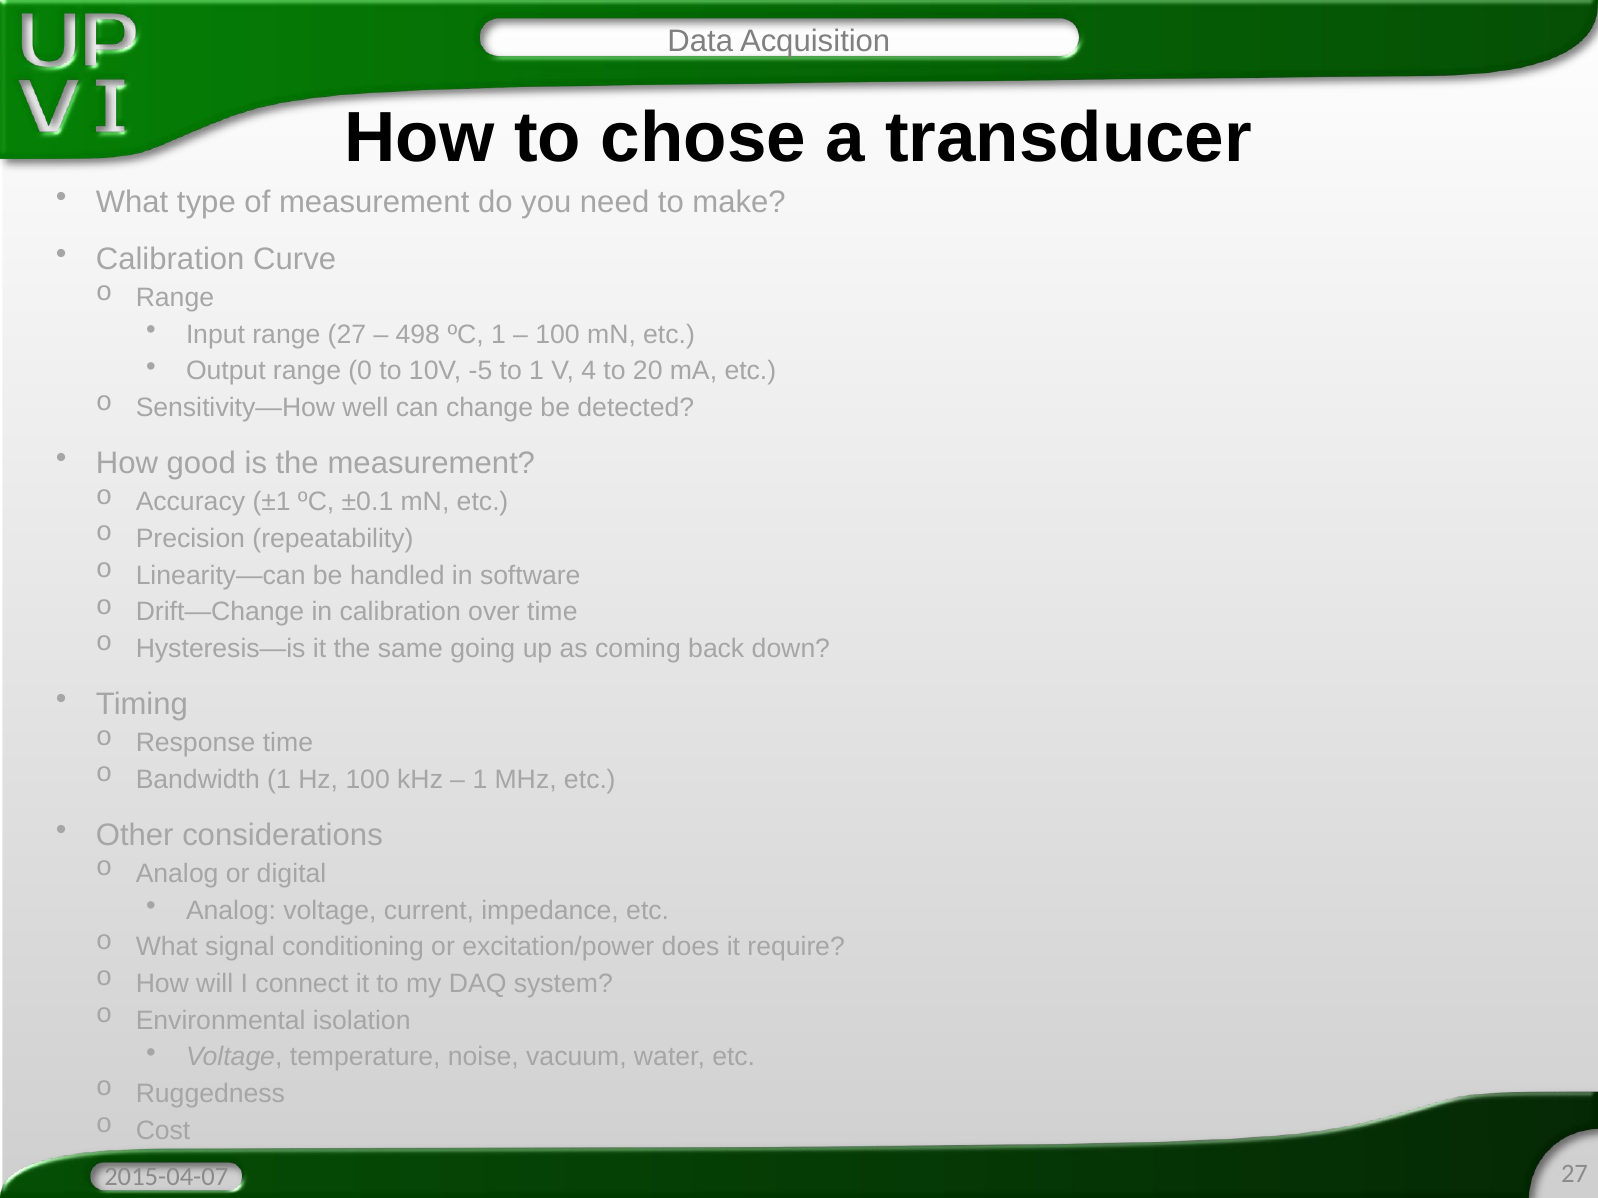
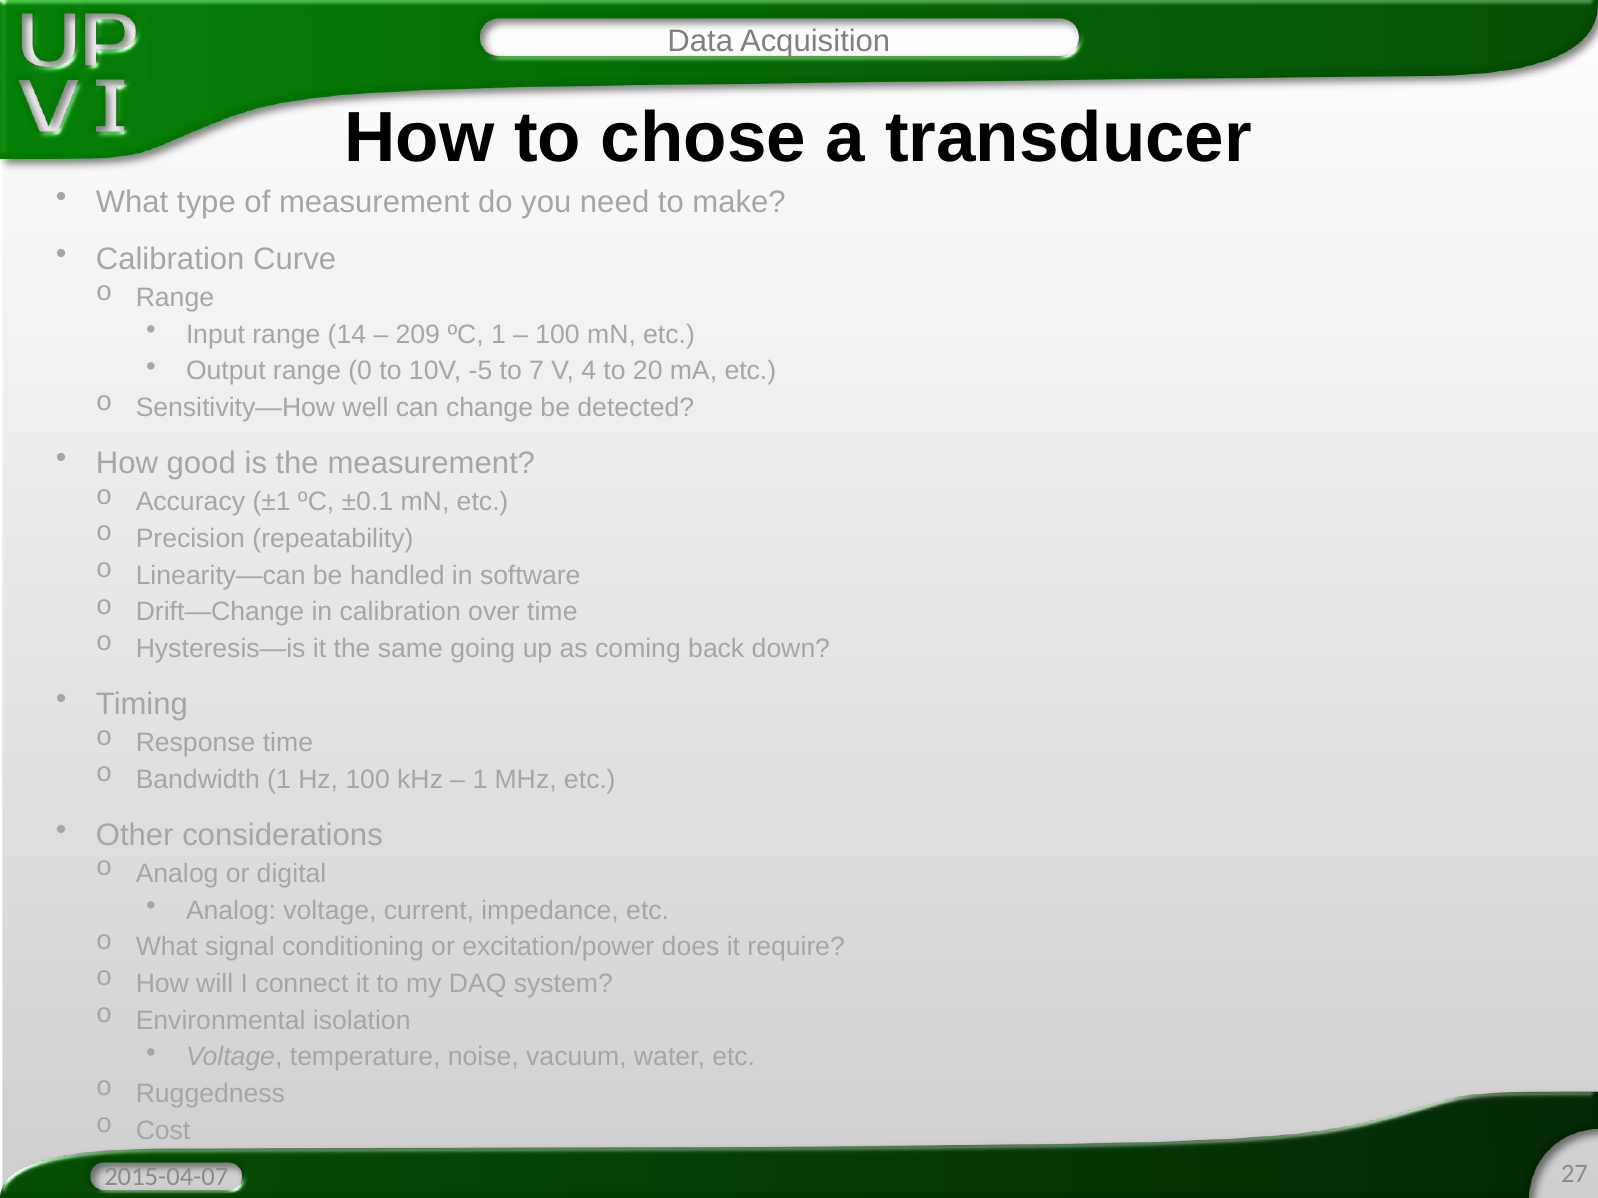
range 27: 27 -> 14
498: 498 -> 209
to 1: 1 -> 7
